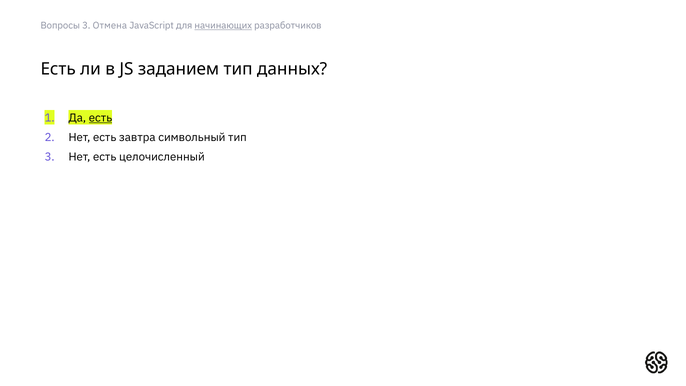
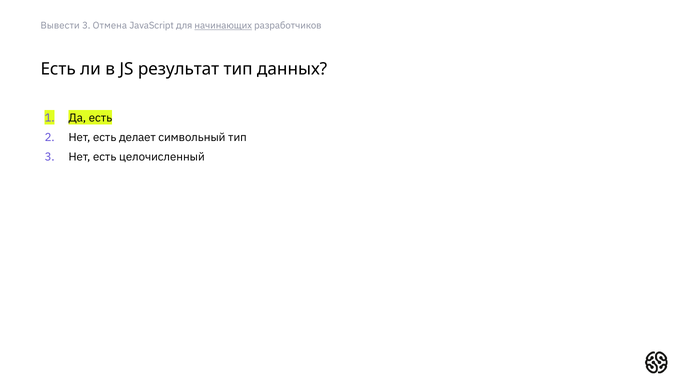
Вопросы: Вопросы -> Вывести
заданием: заданием -> результат
есть at (100, 118) underline: present -> none
завтра: завтра -> делает
